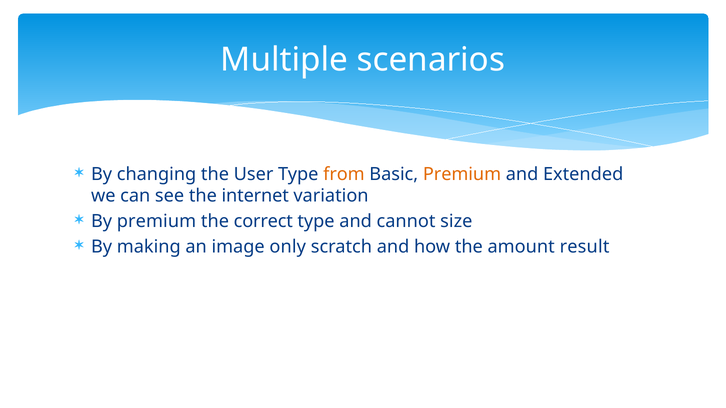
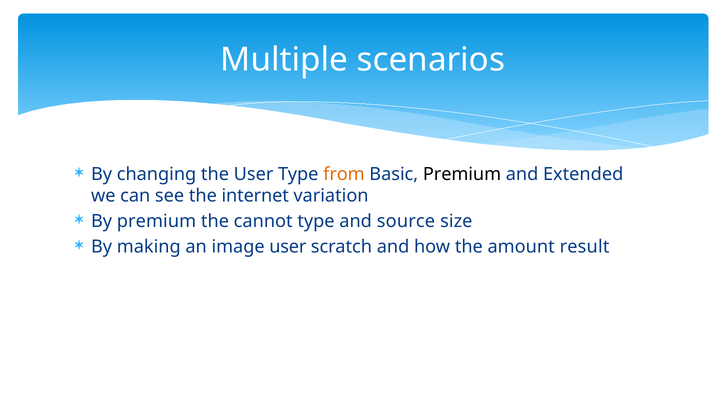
Premium at (462, 174) colour: orange -> black
correct: correct -> cannot
cannot: cannot -> source
image only: only -> user
